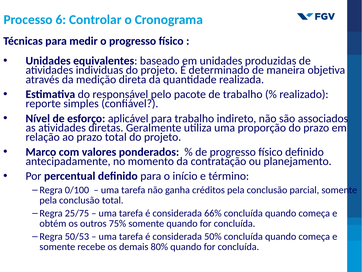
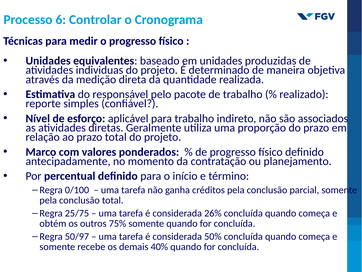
66%: 66% -> 26%
50/53: 50/53 -> 50/97
80%: 80% -> 40%
